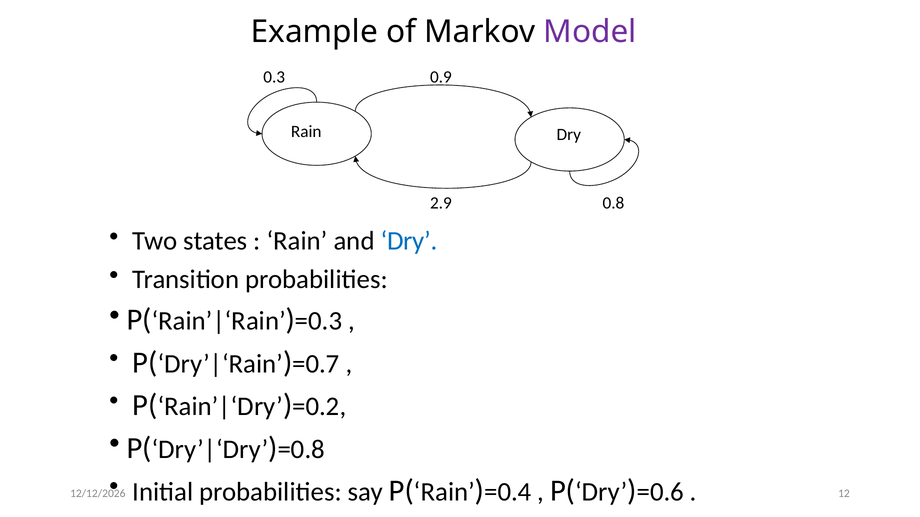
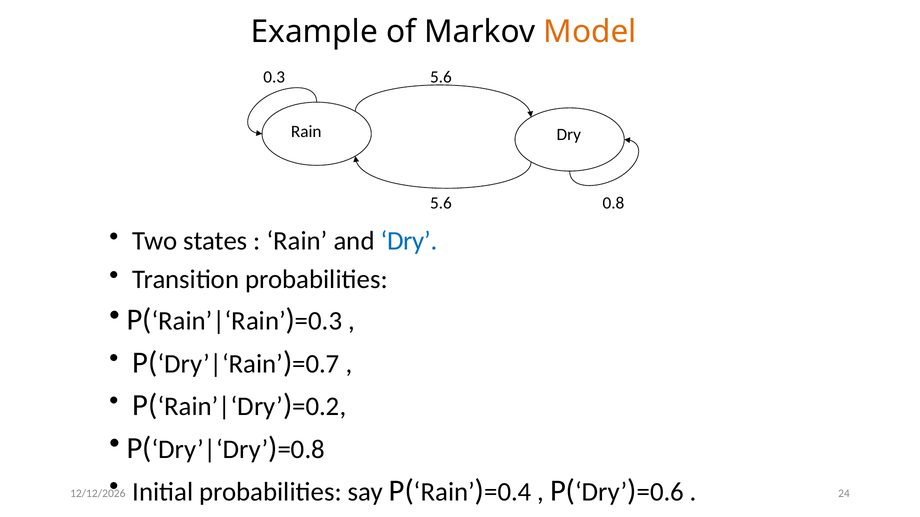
Model colour: purple -> orange
0.9 at (441, 77): 0.9 -> 5.6
2.9 at (441, 203): 2.9 -> 5.6
12: 12 -> 24
